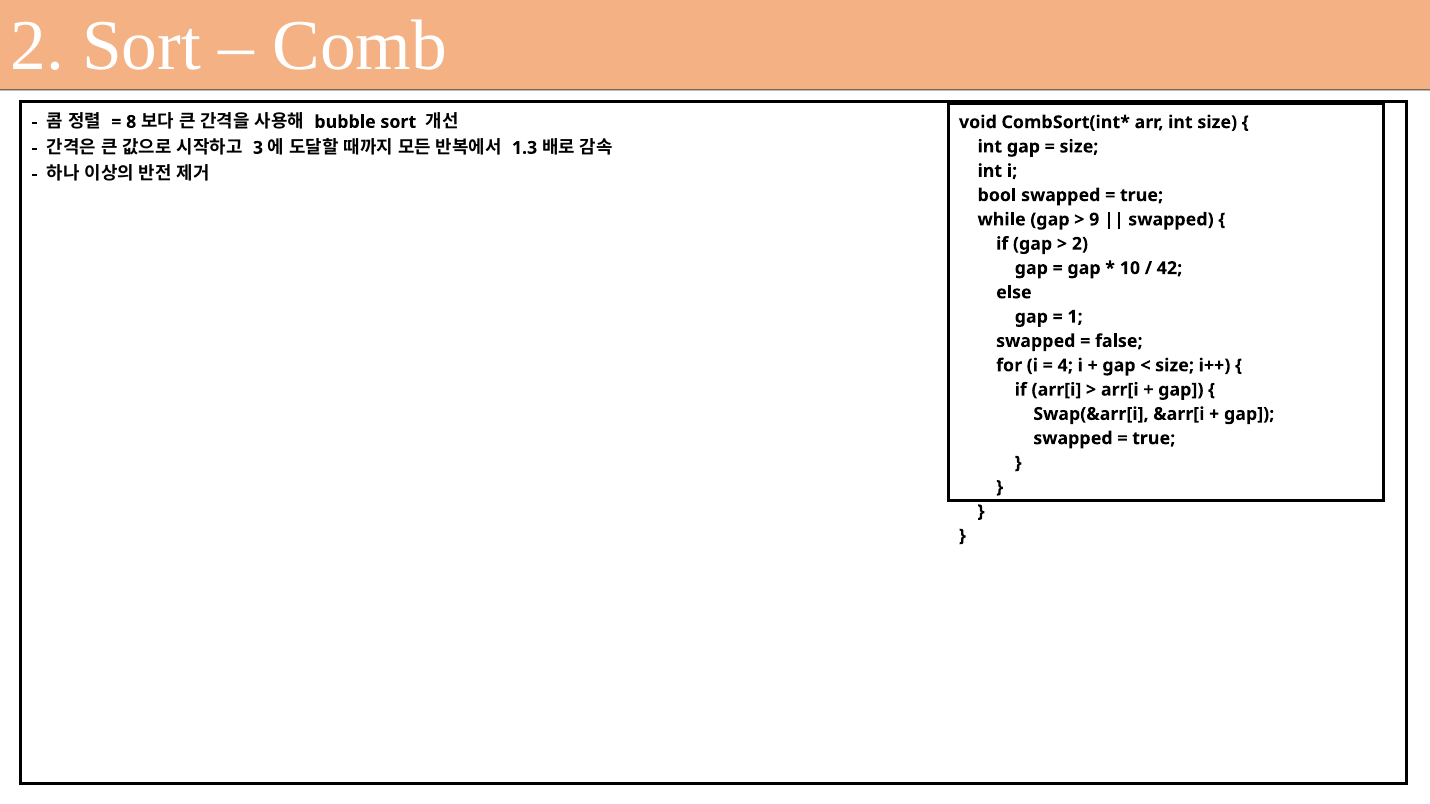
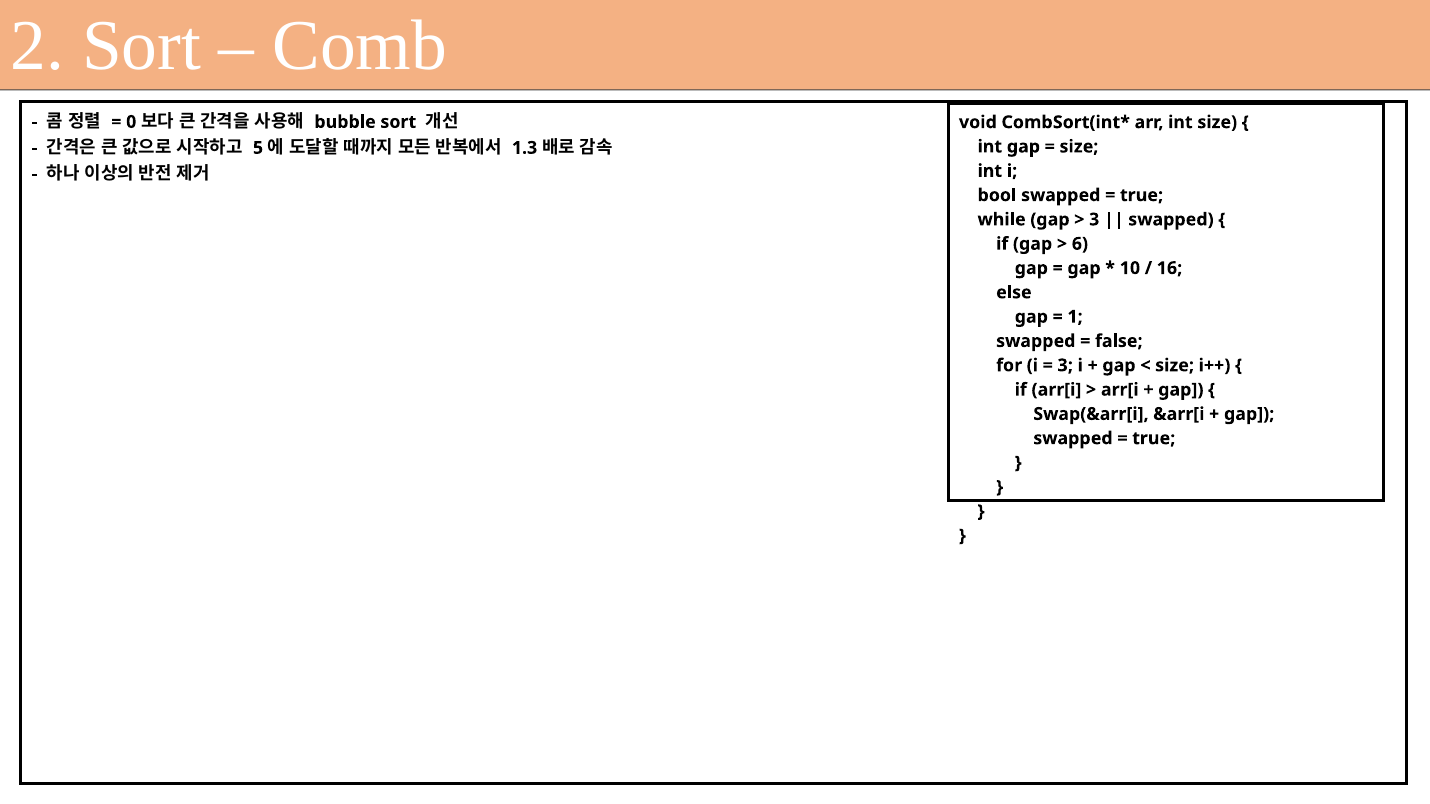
8: 8 -> 0
3: 3 -> 5
9 at (1094, 220): 9 -> 3
2 at (1080, 244): 2 -> 6
42: 42 -> 16
4 at (1065, 366): 4 -> 3
